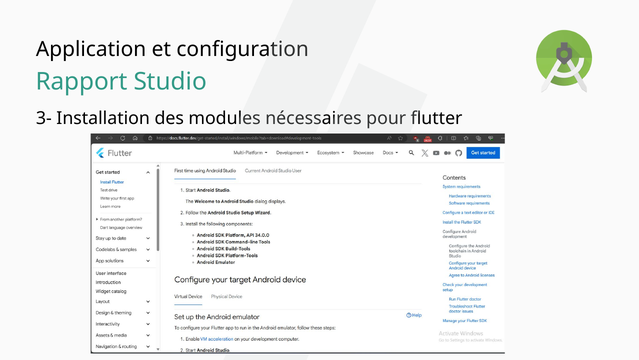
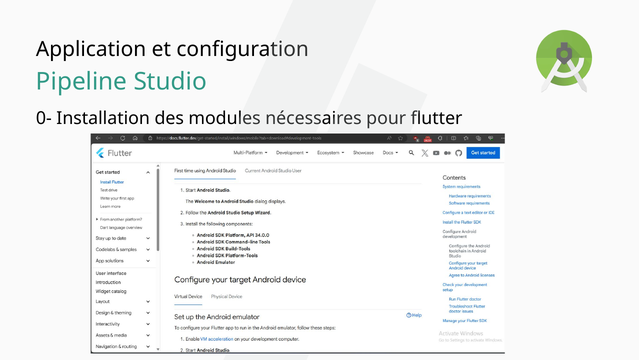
Rapport: Rapport -> Pipeline
3-: 3- -> 0-
